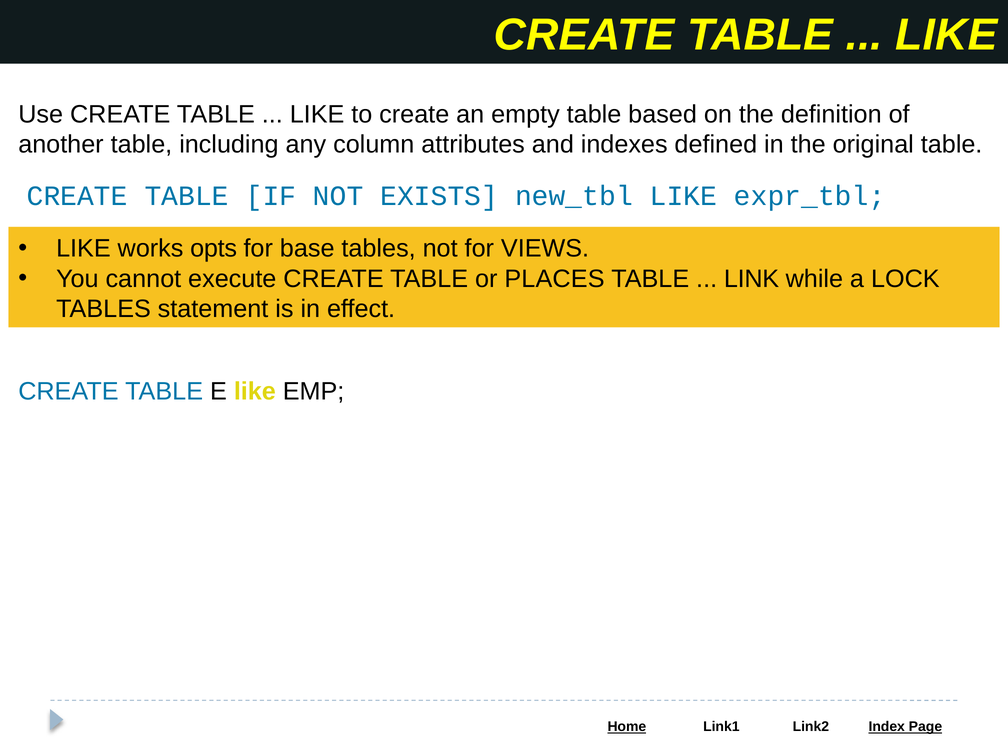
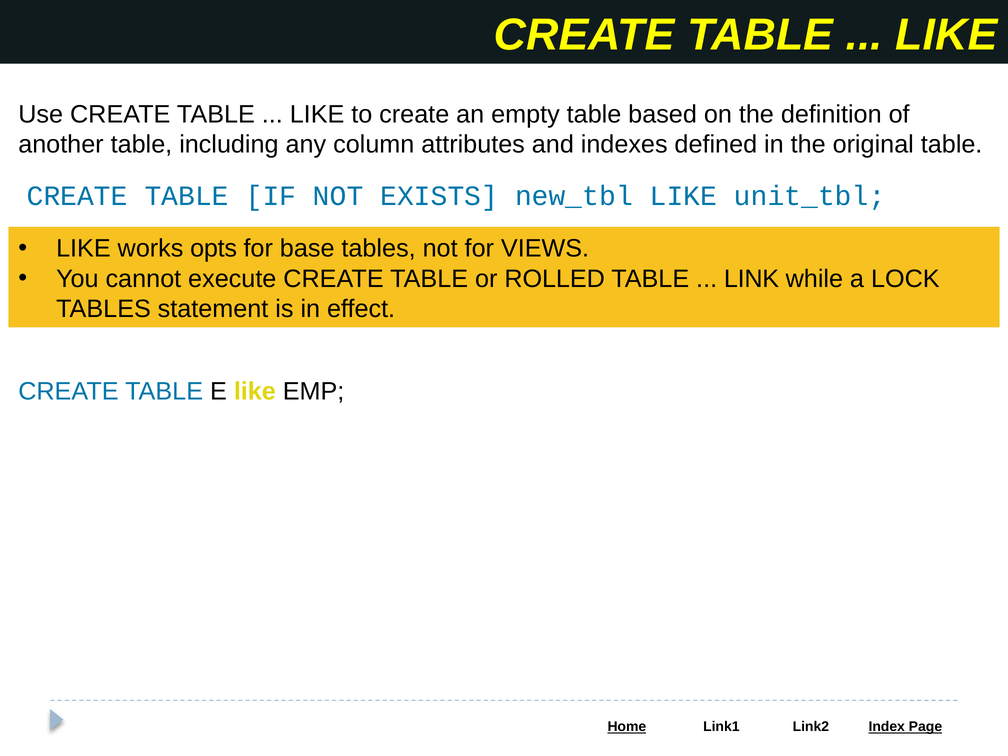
expr_tbl: expr_tbl -> unit_tbl
PLACES: PLACES -> ROLLED
